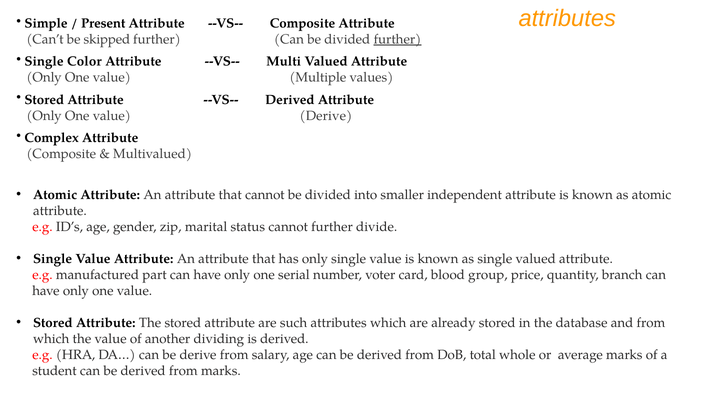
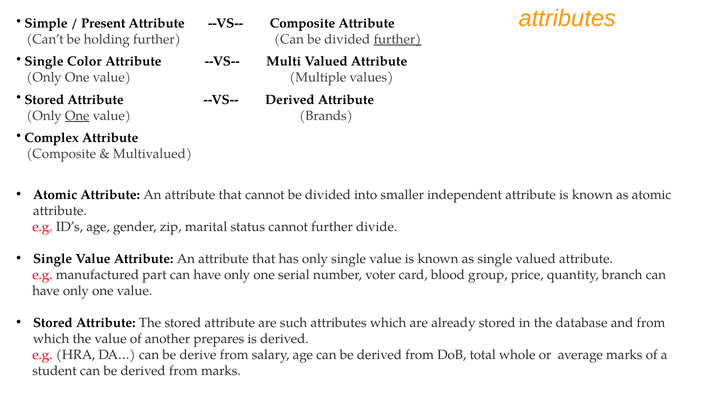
skipped: skipped -> holding
One at (77, 116) underline: none -> present
value Derive: Derive -> Brands
dividing: dividing -> prepares
